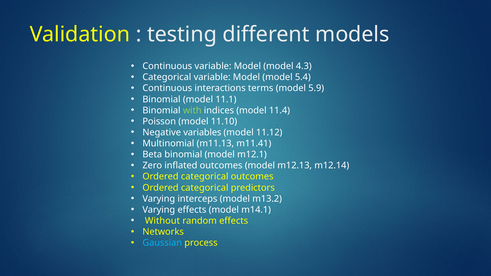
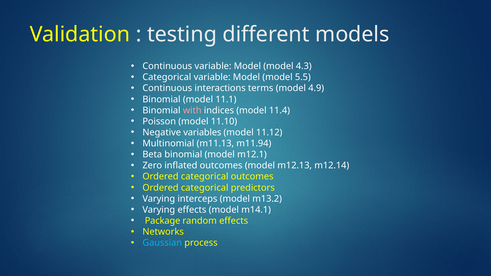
5.4: 5.4 -> 5.5
5.9: 5.9 -> 4.9
with colour: light green -> pink
m11.41: m11.41 -> m11.94
Without: Without -> Package
